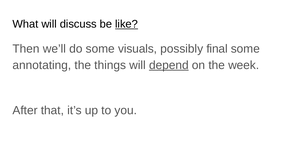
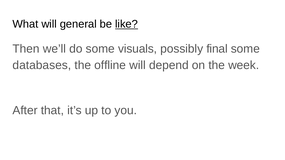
discuss: discuss -> general
annotating: annotating -> databases
things: things -> offline
depend underline: present -> none
